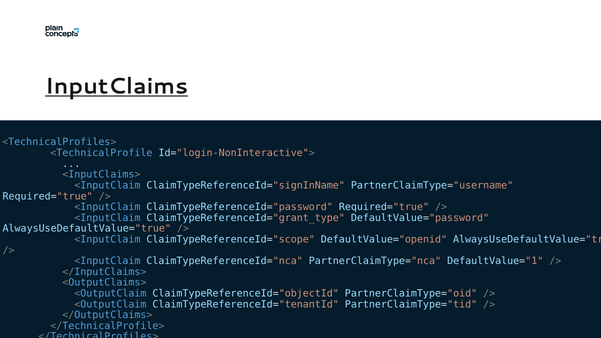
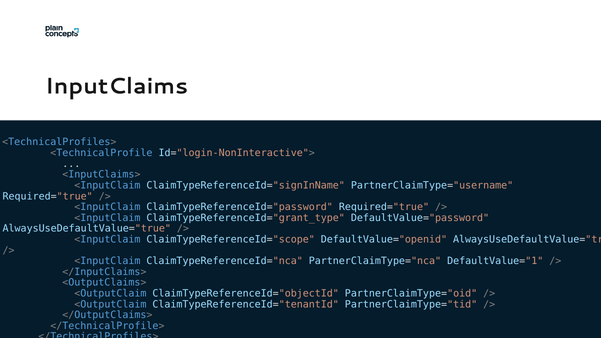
InputClaims underline: present -> none
